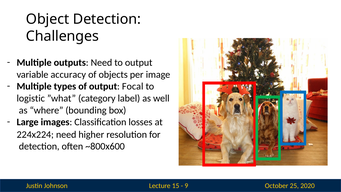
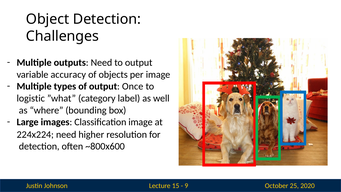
Focal: Focal -> Once
Classification losses: losses -> image
